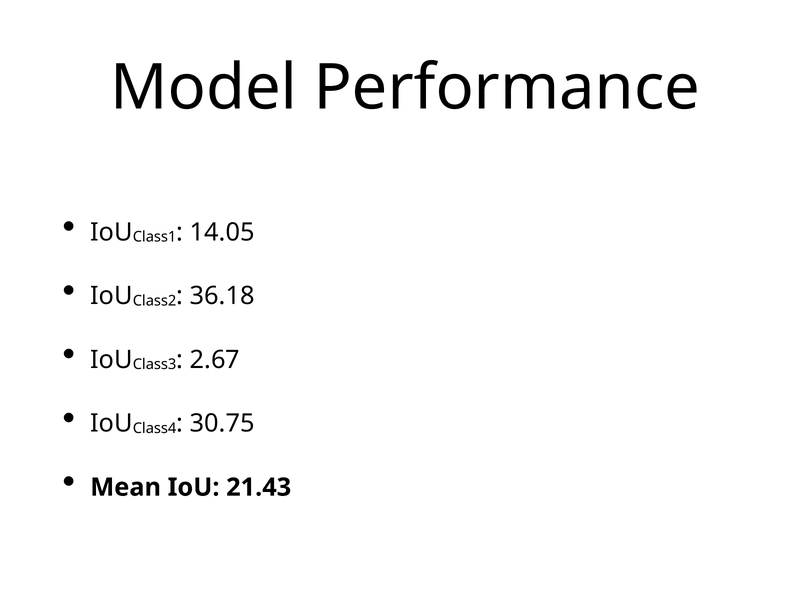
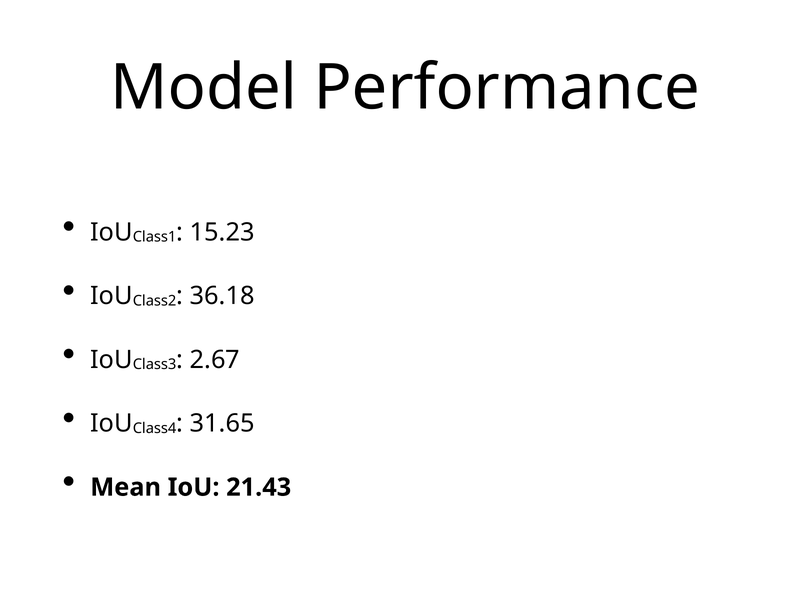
14.05: 14.05 -> 15.23
30.75: 30.75 -> 31.65
